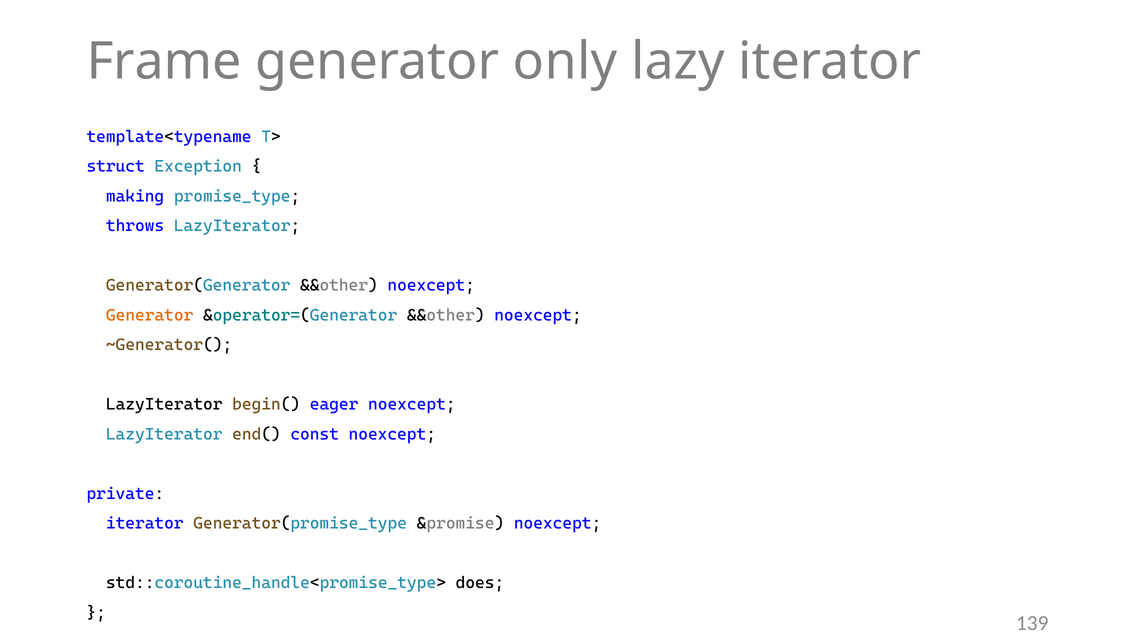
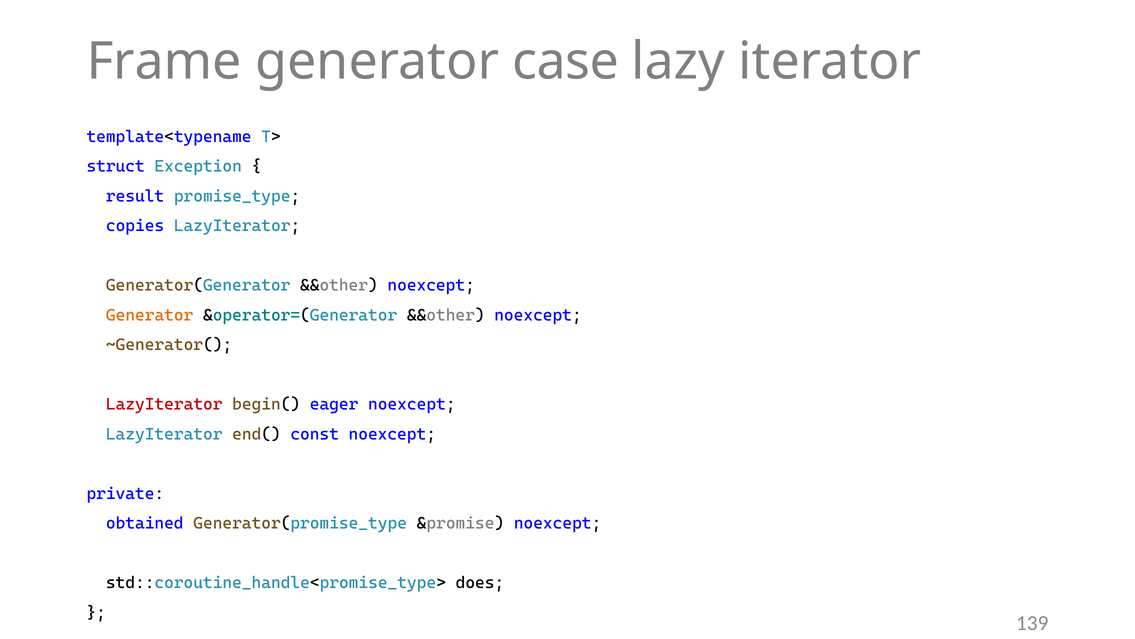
only: only -> case
making: making -> result
throws: throws -> copies
LazyIterator at (164, 404) colour: black -> red
iterator at (145, 523): iterator -> obtained
